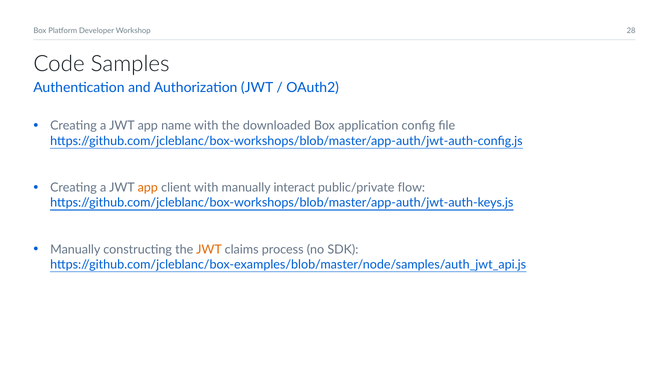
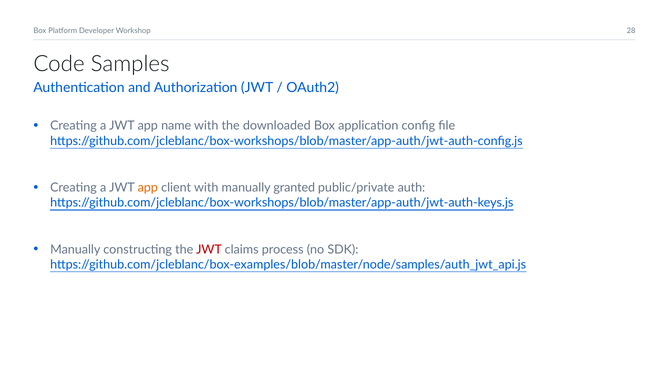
interact: interact -> granted
flow: flow -> auth
JWT at (209, 250) colour: orange -> red
